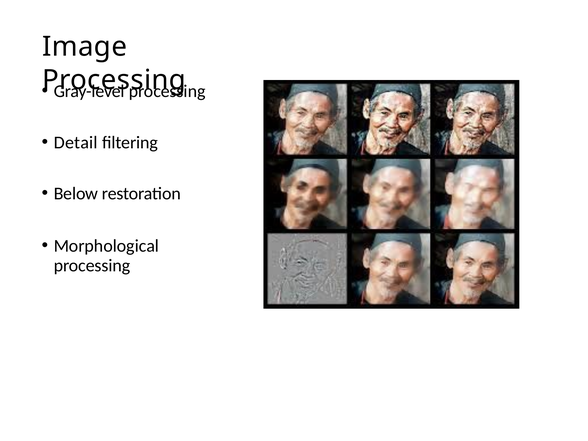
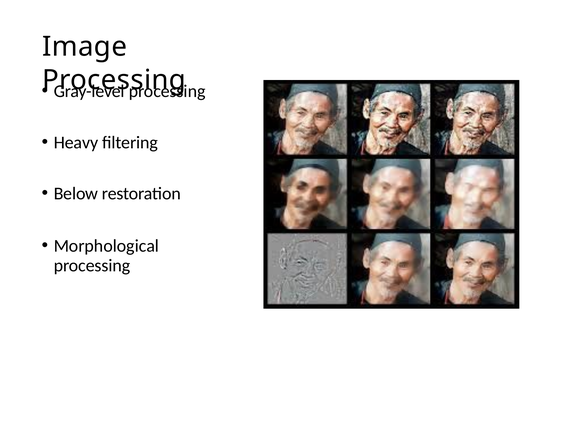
Detail: Detail -> Heavy
